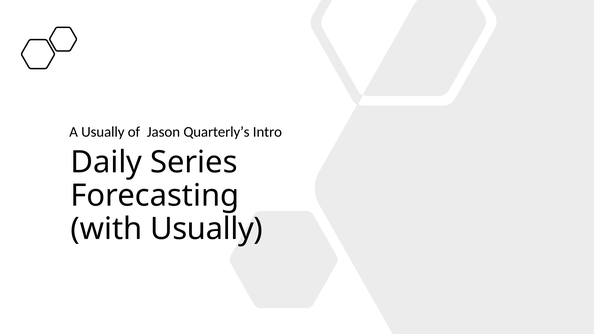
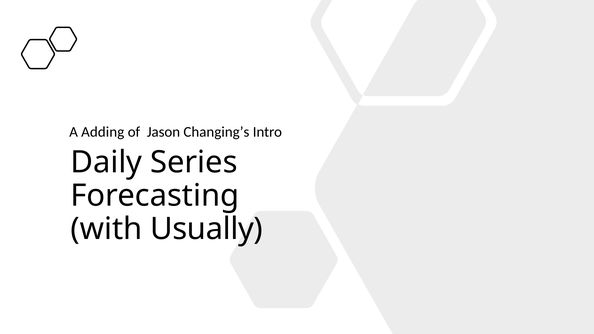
A Usually: Usually -> Adding
Quarterly’s: Quarterly’s -> Changing’s
